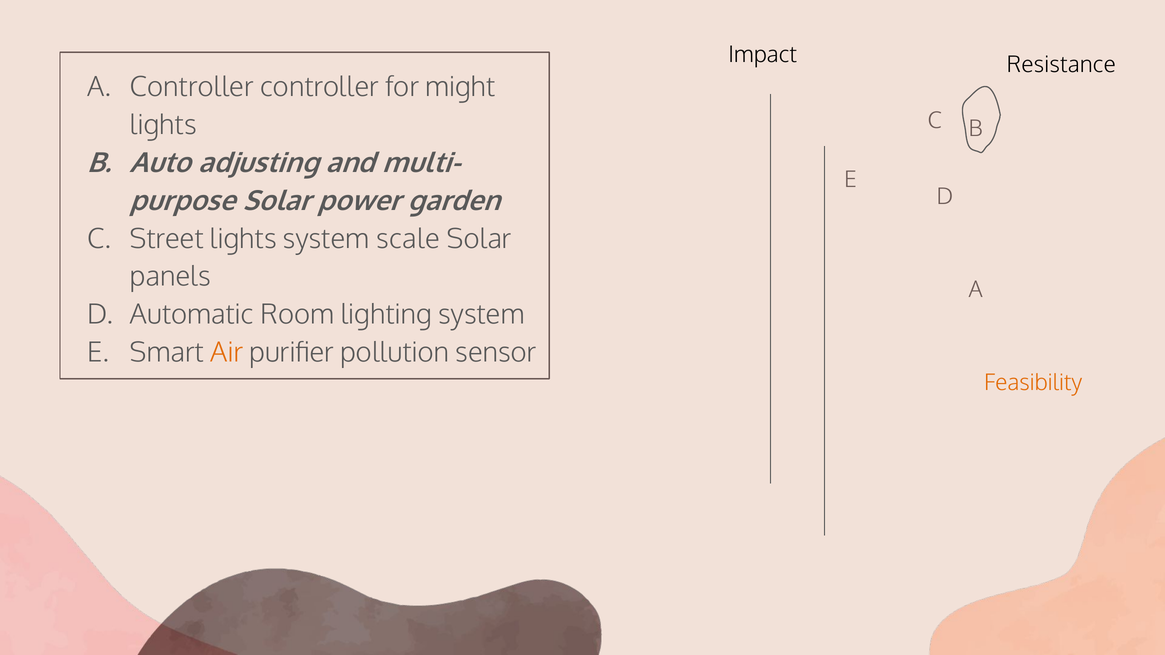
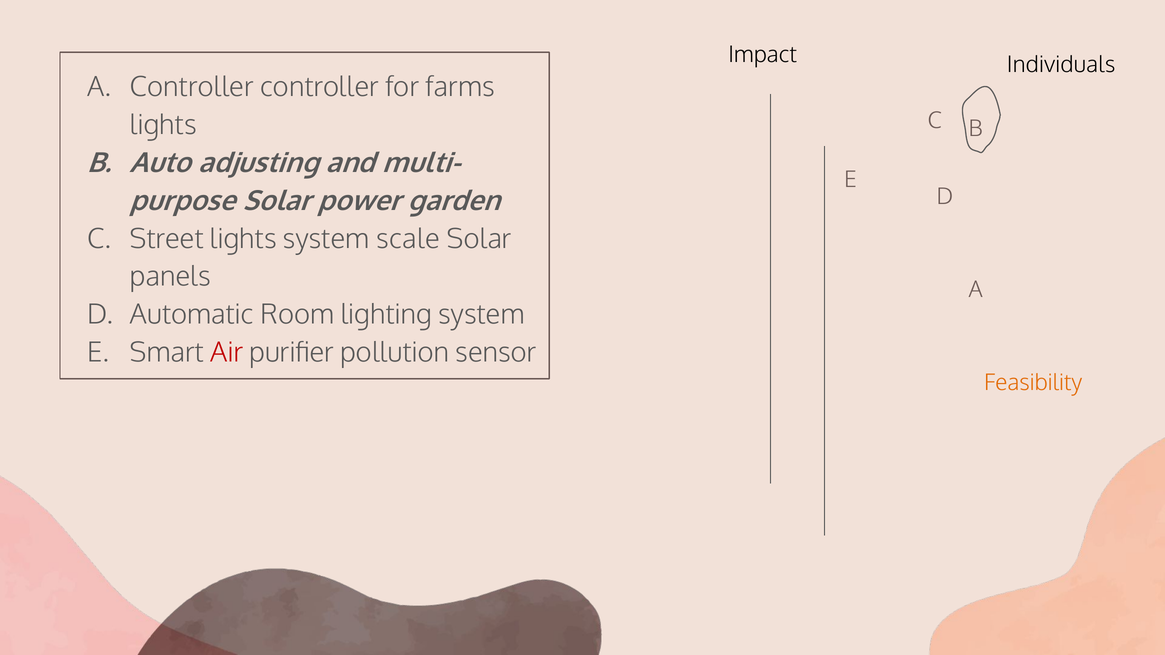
Resistance: Resistance -> Individuals
might: might -> farms
Air colour: orange -> red
